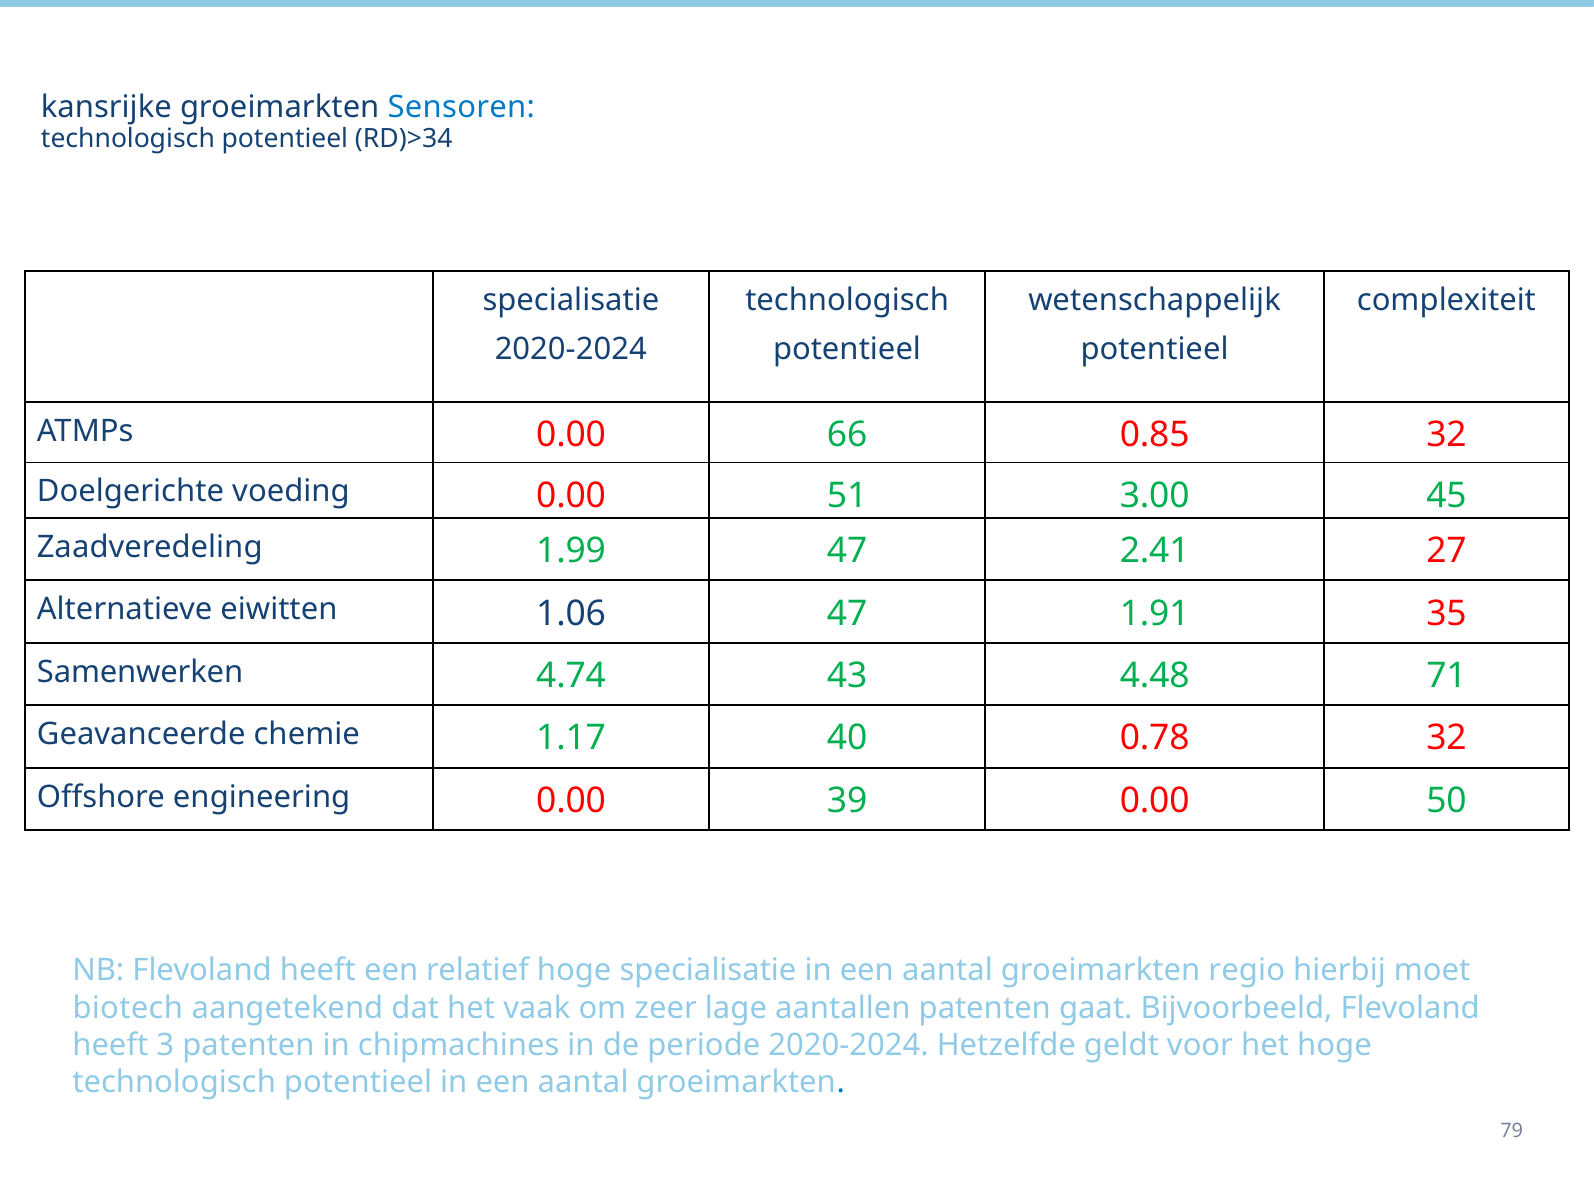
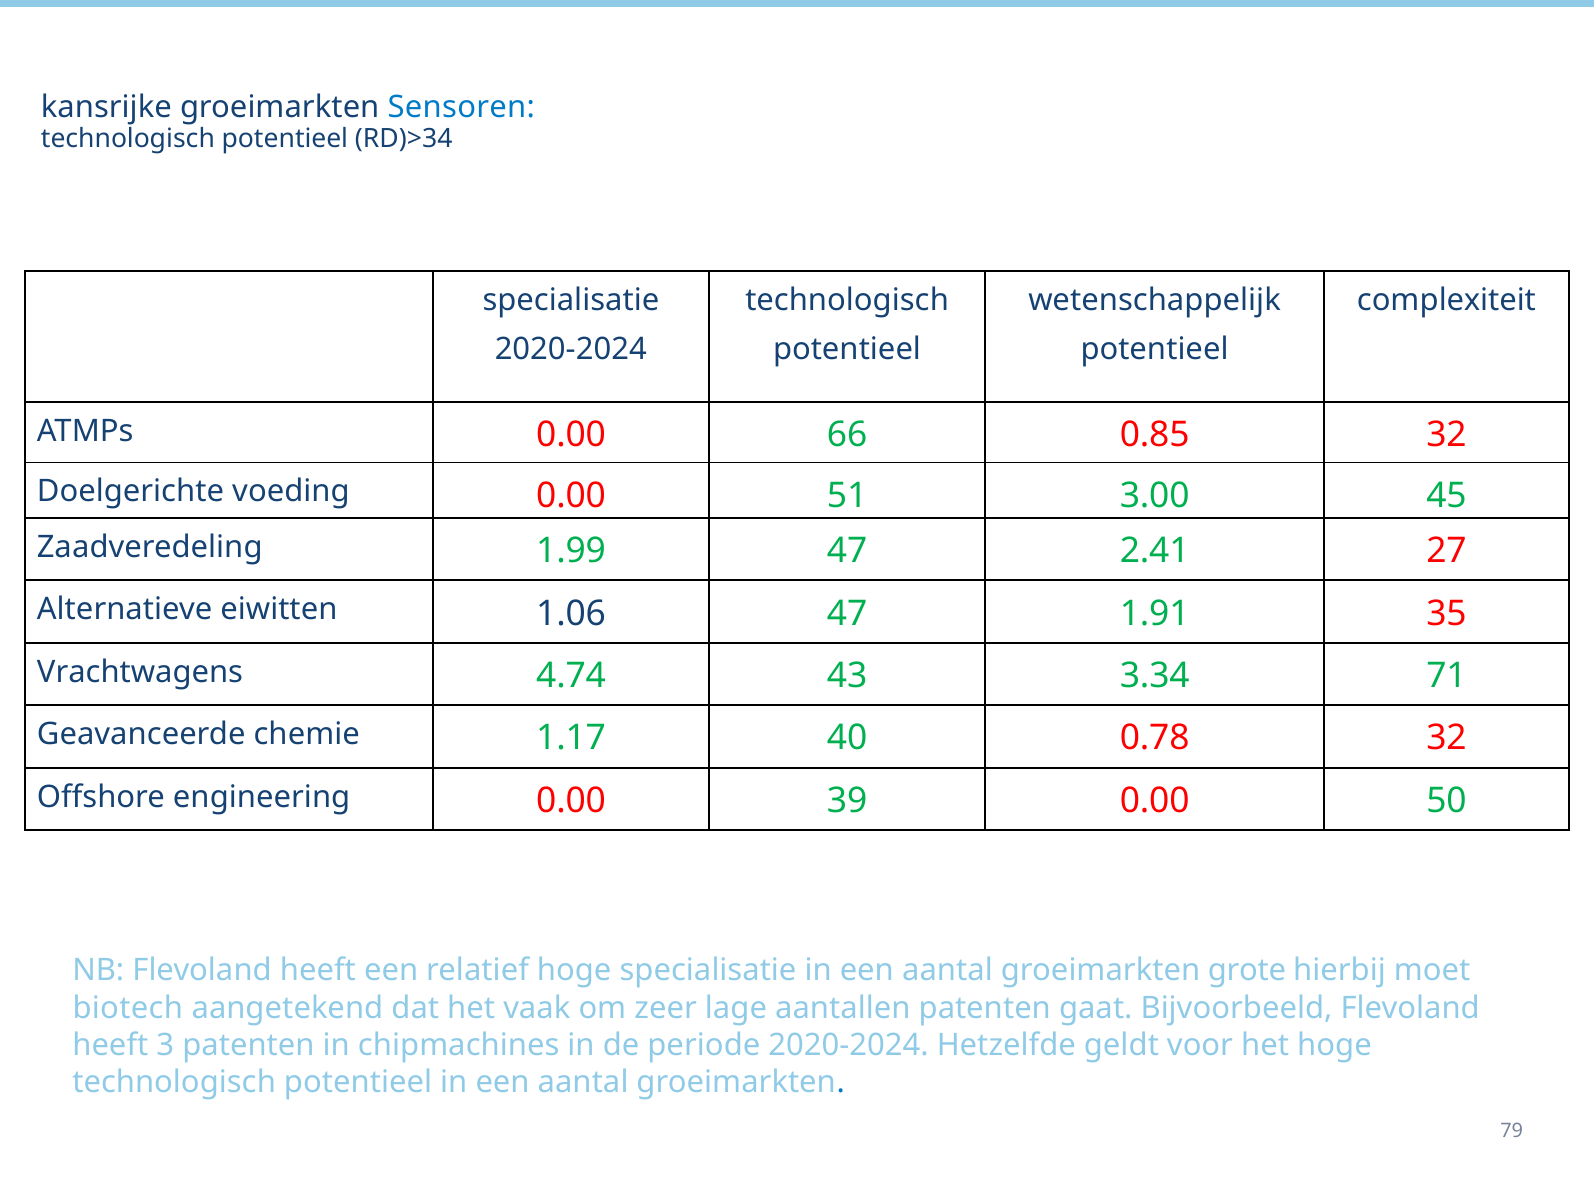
Samenwerken: Samenwerken -> Vrachtwagens
4.48: 4.48 -> 3.34
regio: regio -> grote
